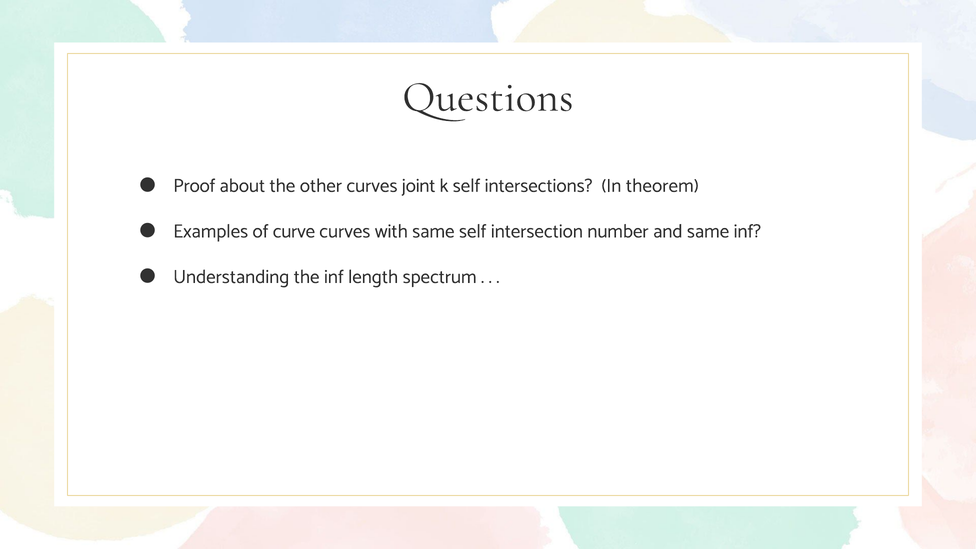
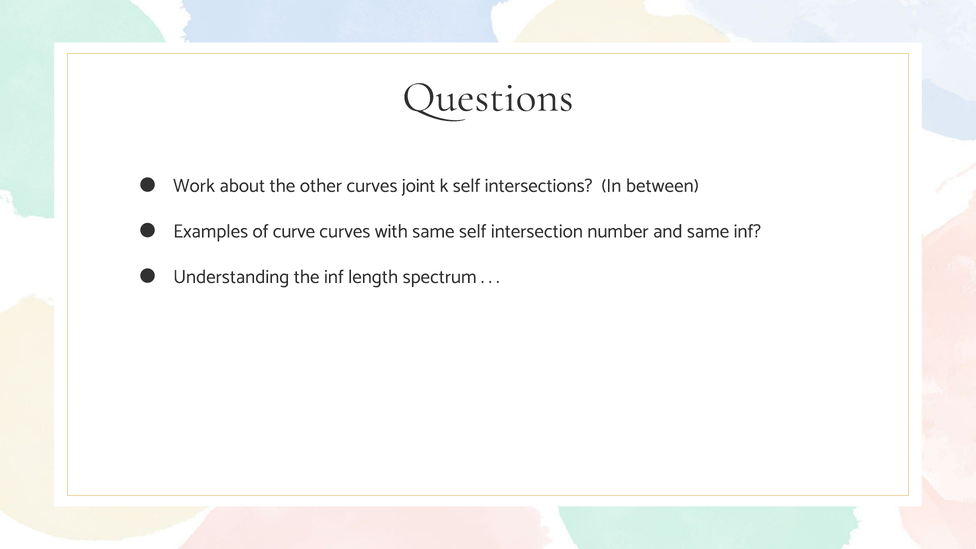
Proof: Proof -> Work
theorem: theorem -> between
